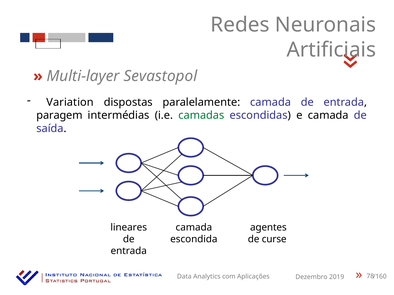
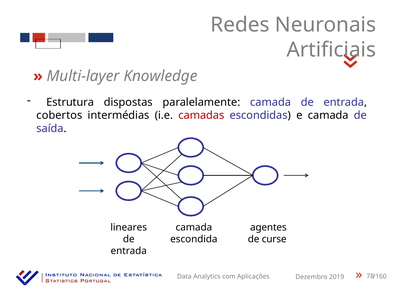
Sevastopol: Sevastopol -> Knowledge
Variation: Variation -> Estrutura
paragem: paragem -> cobertos
camadas colour: green -> red
